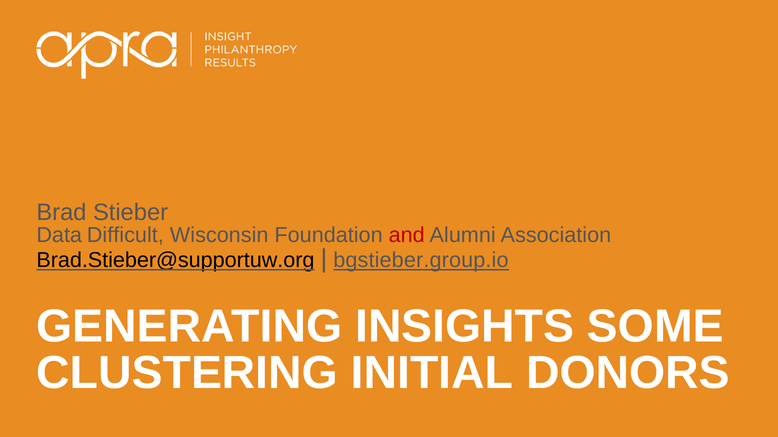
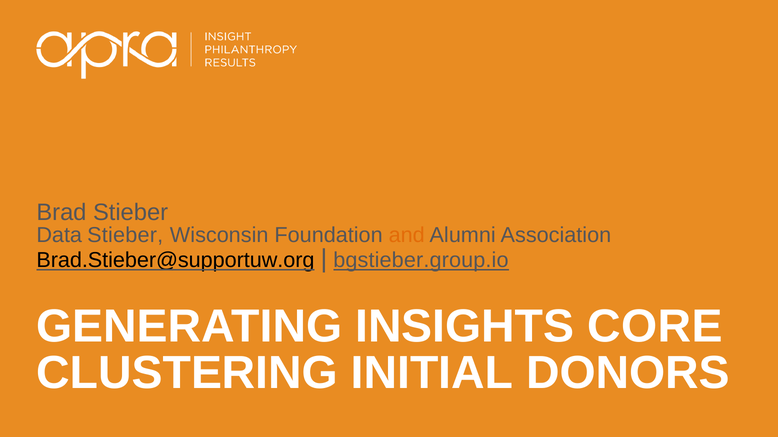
Data Difficult: Difficult -> Stieber
and colour: red -> orange
SOME: SOME -> CORE
